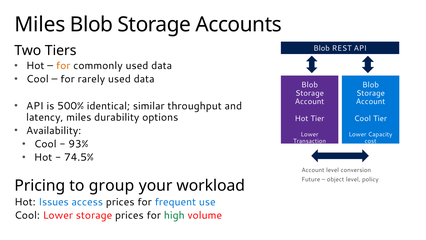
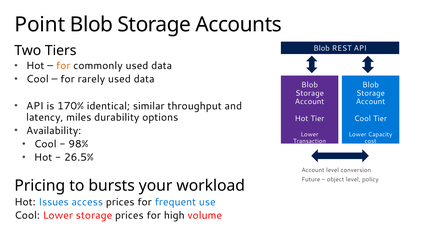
Miles at (40, 24): Miles -> Point
500%: 500% -> 170%
93%: 93% -> 98%
74.5%: 74.5% -> 26.5%
group: group -> bursts
high colour: green -> black
